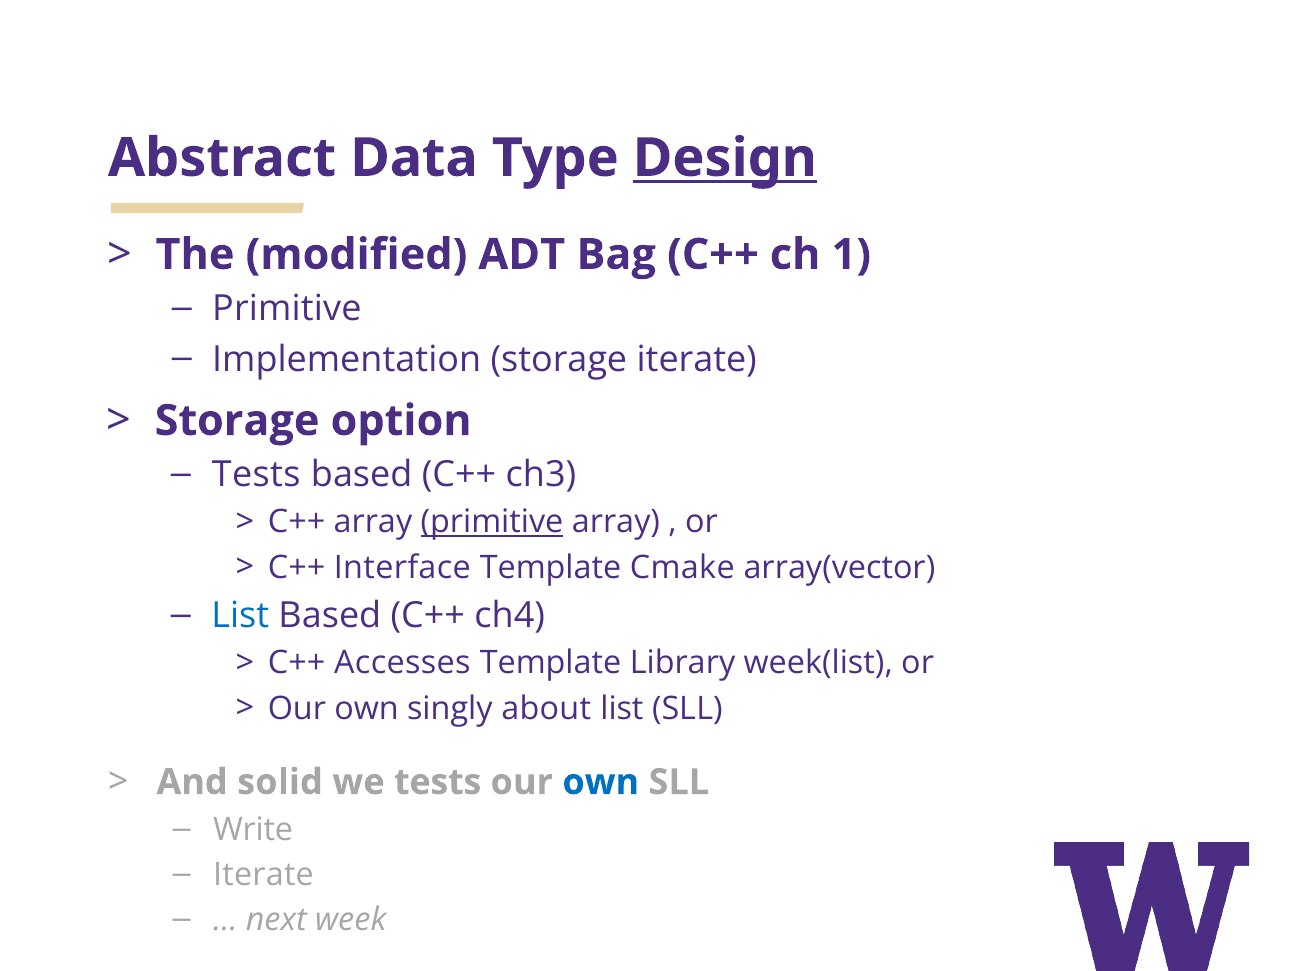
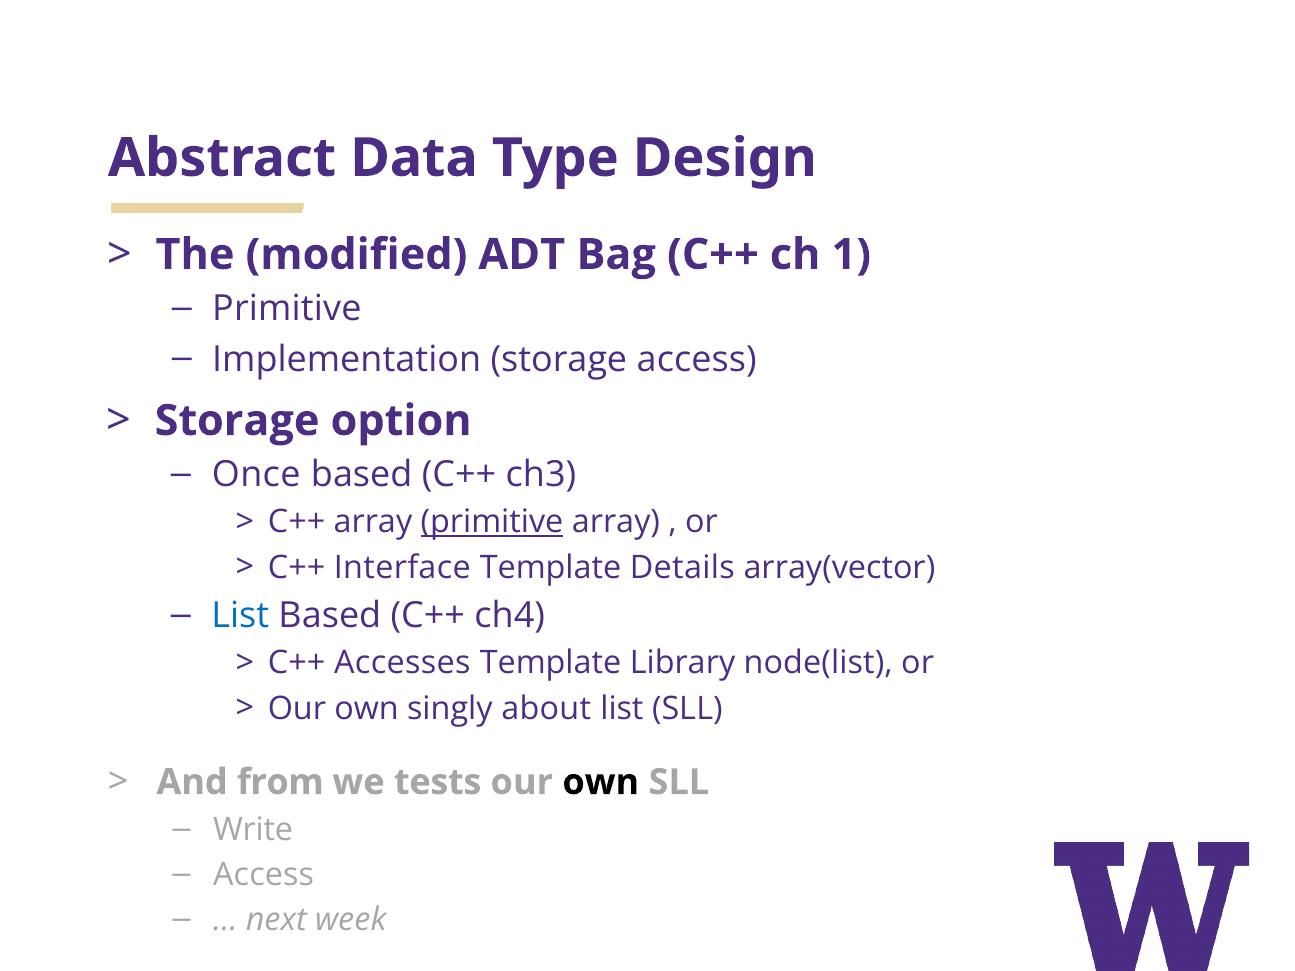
Design underline: present -> none
storage iterate: iterate -> access
Tests at (256, 475): Tests -> Once
Cmake: Cmake -> Details
week(list: week(list -> node(list
solid: solid -> from
own at (601, 782) colour: blue -> black
Iterate at (264, 875): Iterate -> Access
